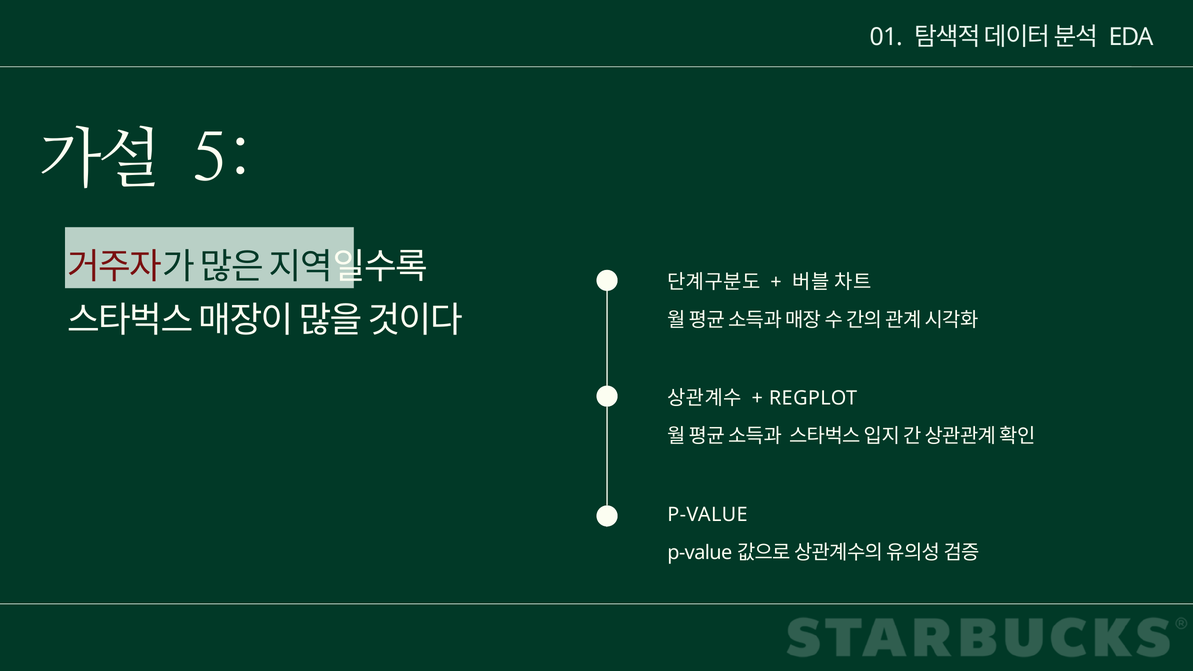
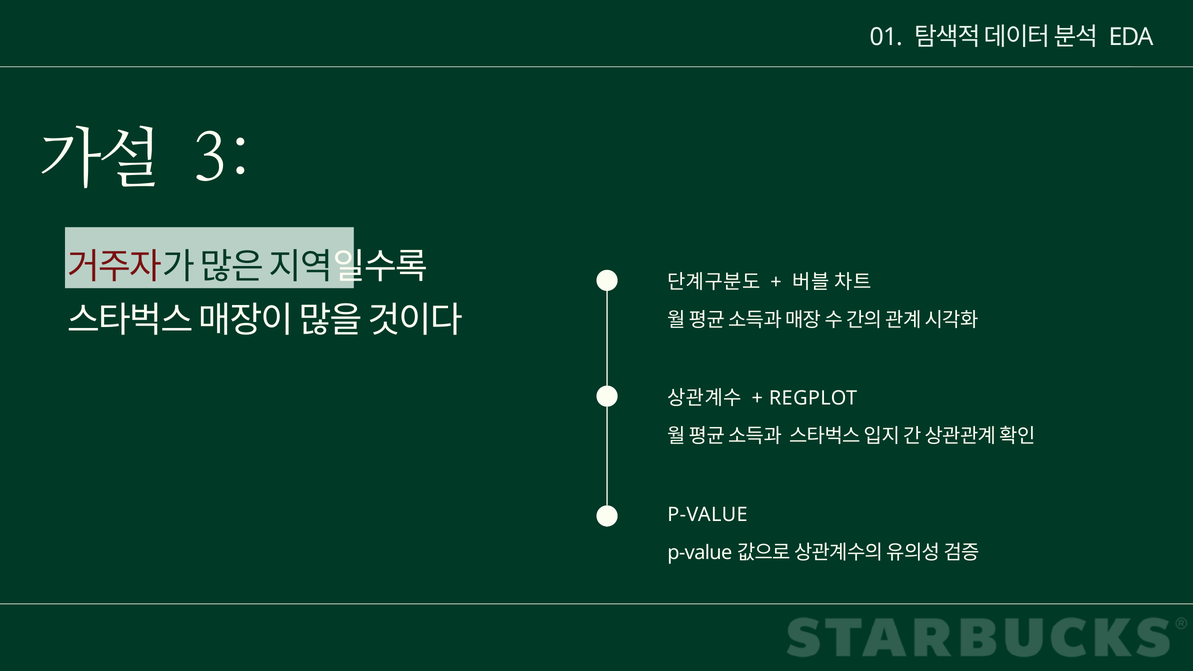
5: 5 -> 3
